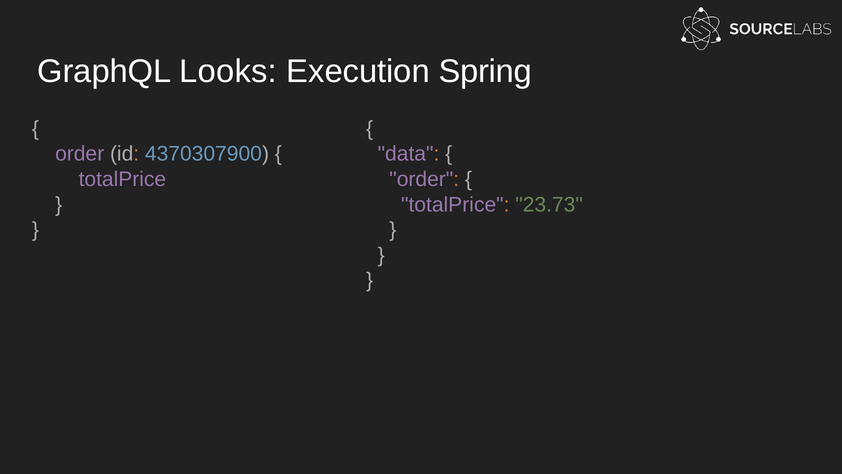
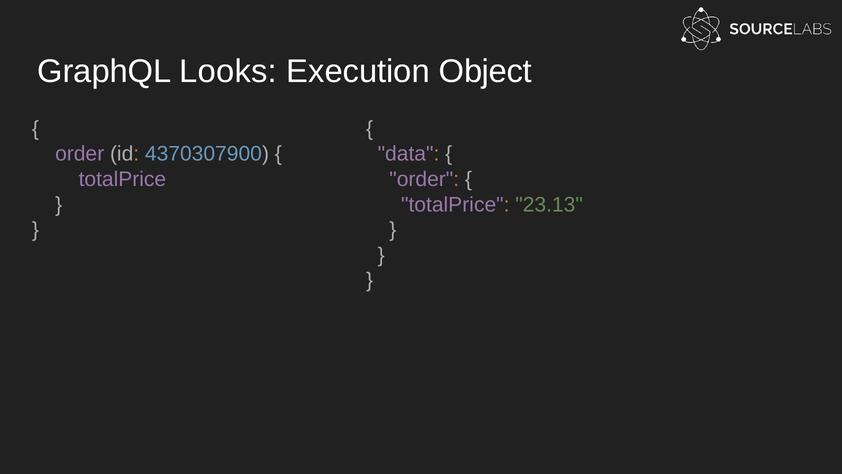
Spring: Spring -> Object
23.73: 23.73 -> 23.13
